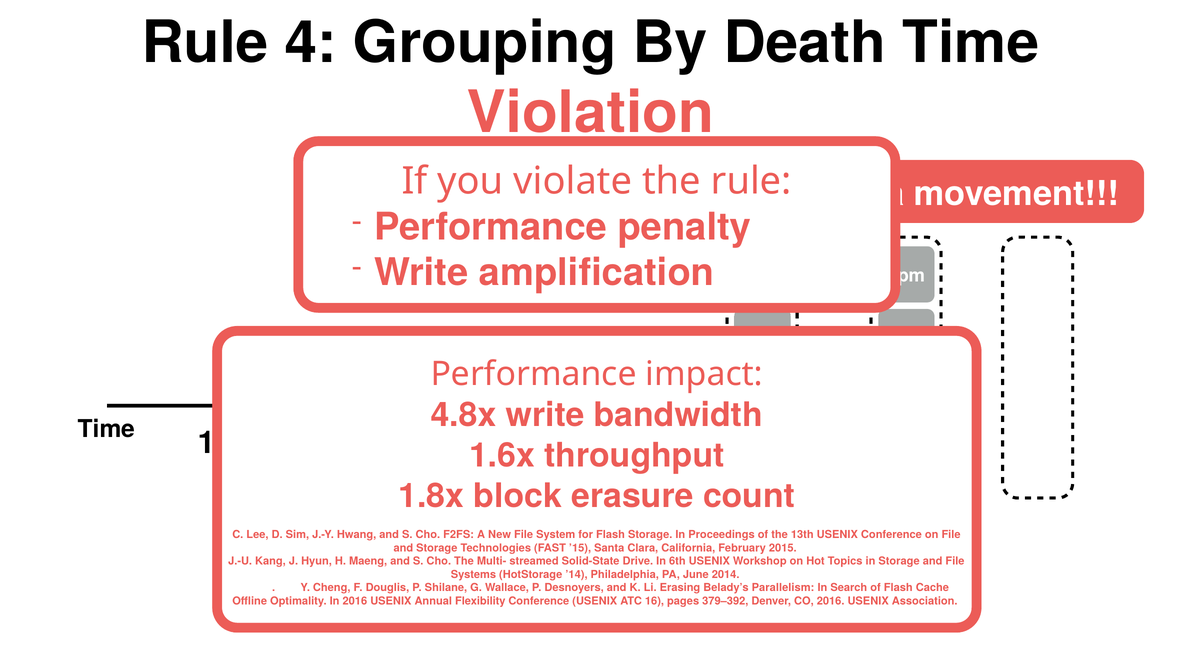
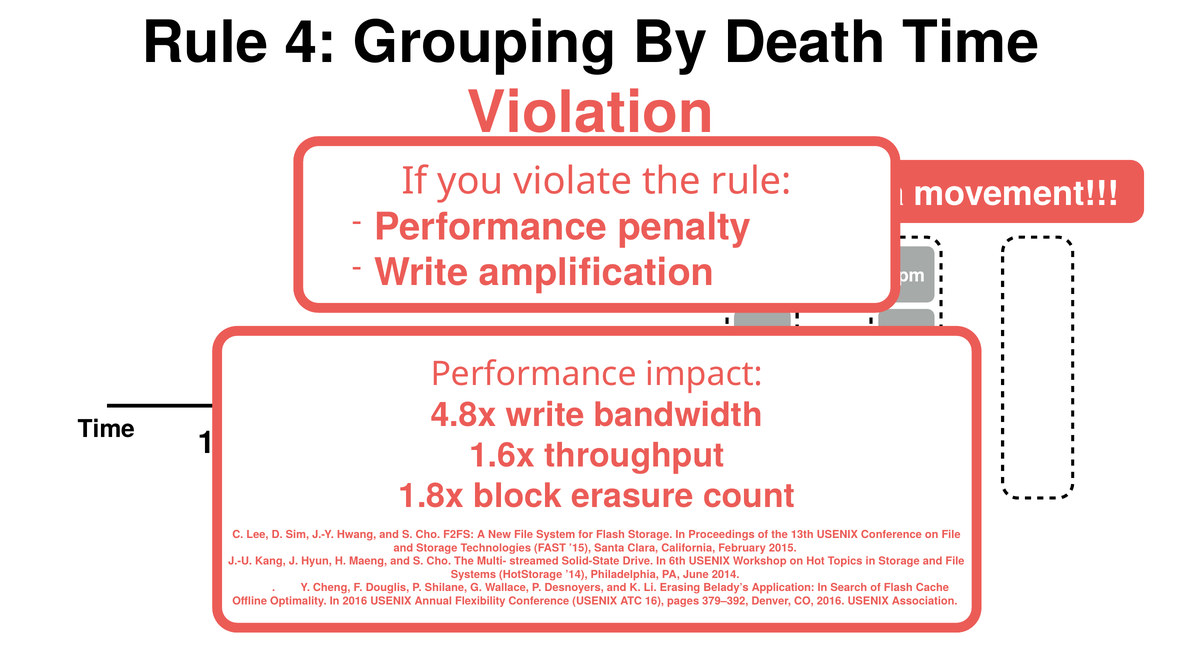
Parallelism: Parallelism -> Application
